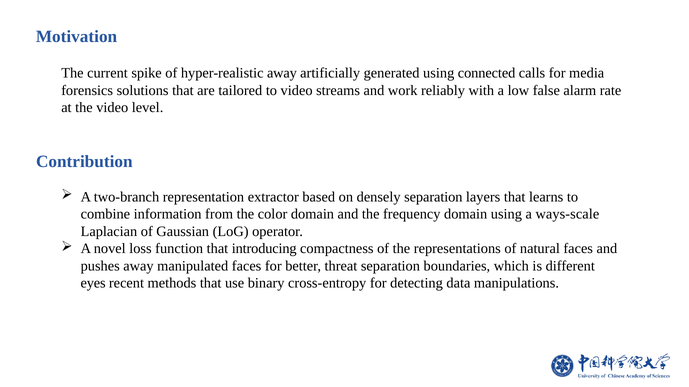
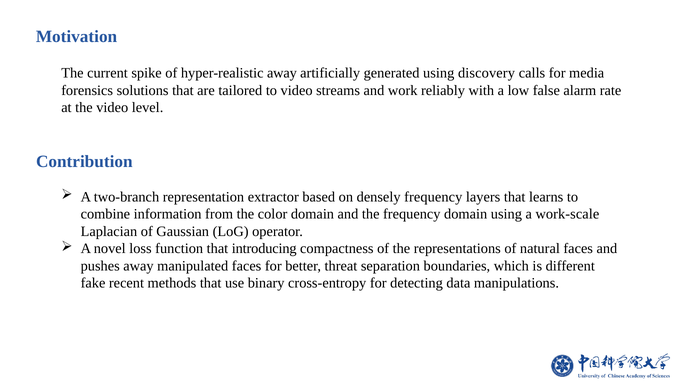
connected: connected -> discovery
densely separation: separation -> frequency
ways-scale: ways-scale -> work-scale
eyes: eyes -> fake
